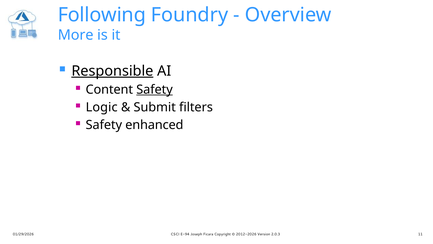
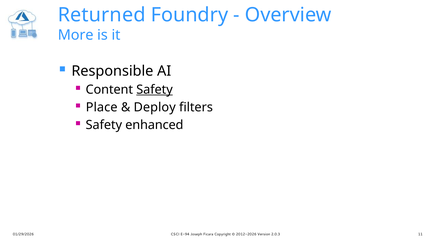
Following: Following -> Returned
Responsible underline: present -> none
Logic: Logic -> Place
Submit: Submit -> Deploy
